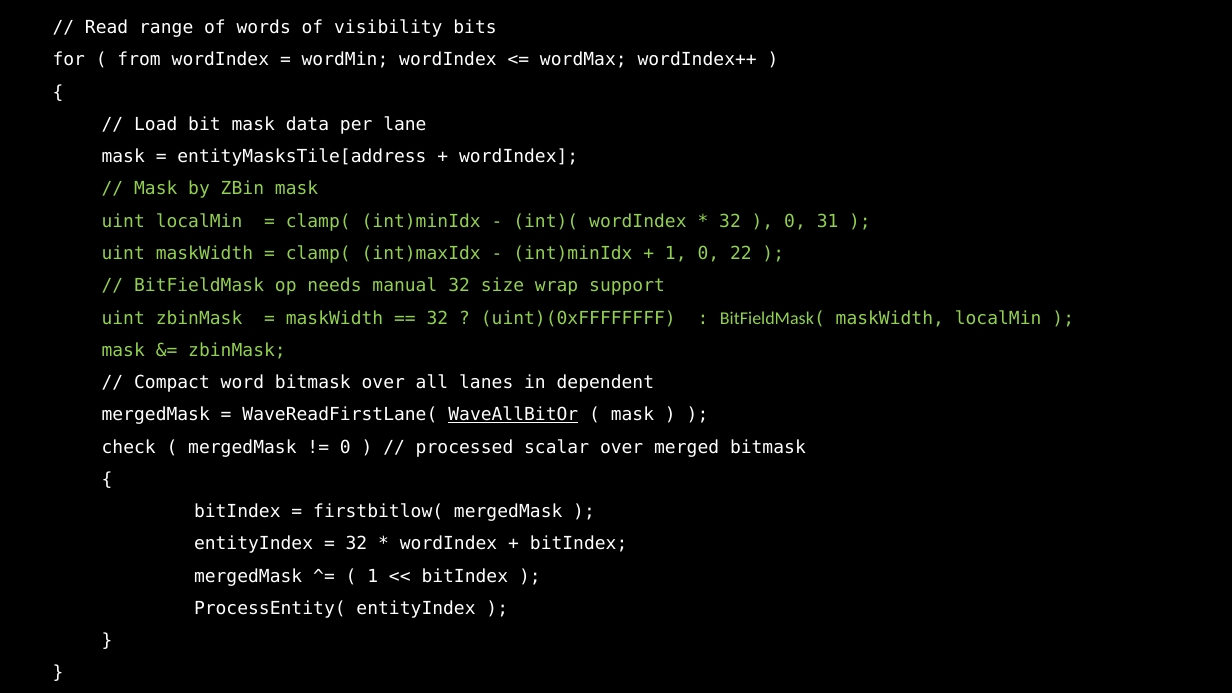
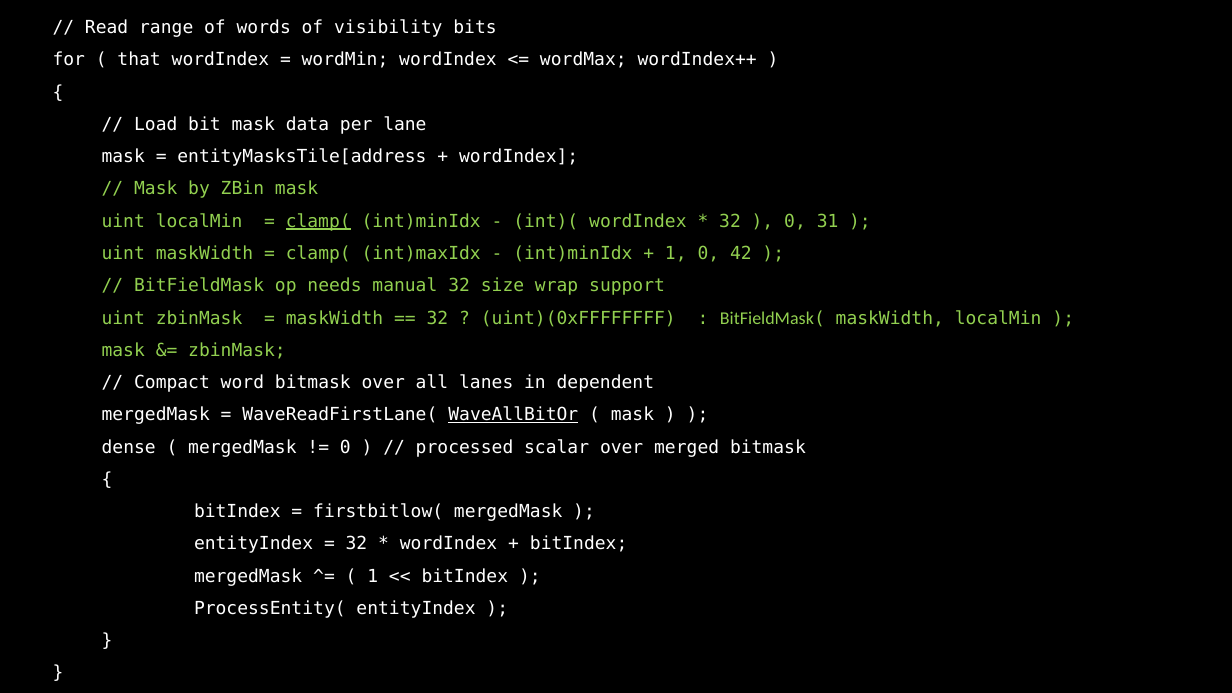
from: from -> that
clamp( at (318, 221) underline: none -> present
22: 22 -> 42
check: check -> dense
